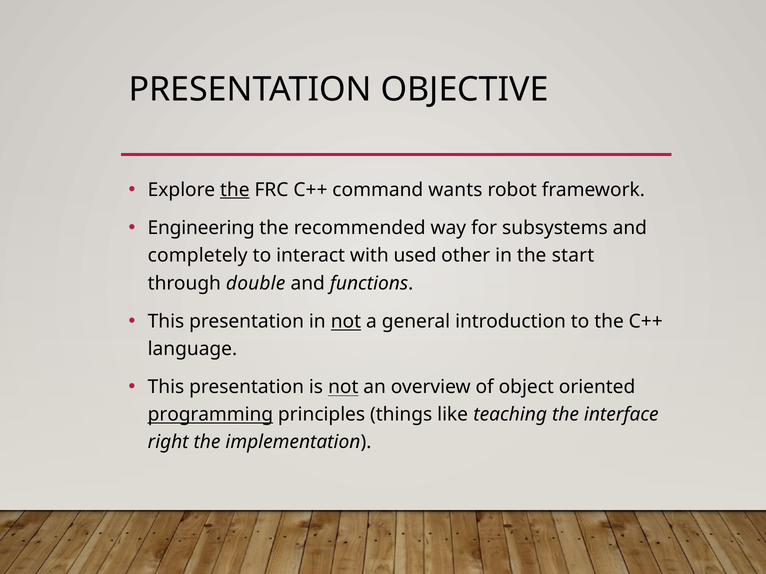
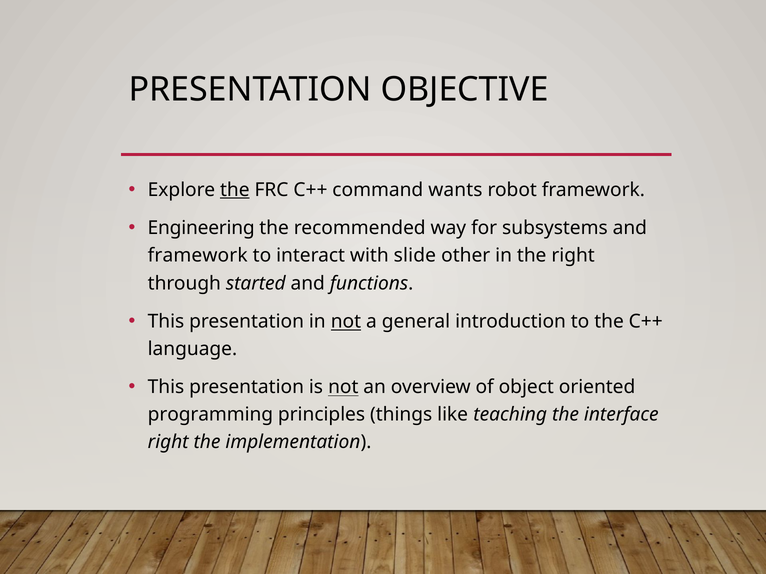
completely at (198, 256): completely -> framework
used: used -> slide
the start: start -> right
double: double -> started
programming underline: present -> none
